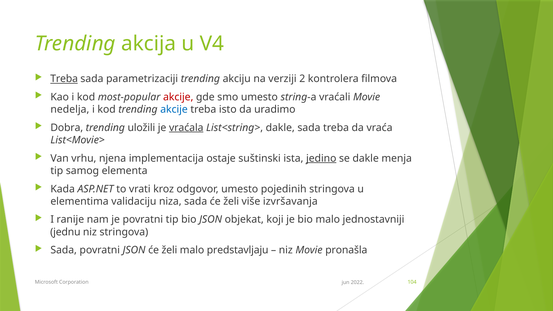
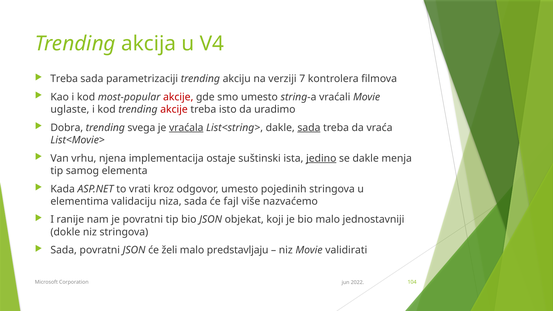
Treba at (64, 79) underline: present -> none
2: 2 -> 7
nedelja: nedelja -> uglaste
akcije at (174, 109) colour: blue -> red
uložili: uložili -> svega
sada at (309, 128) underline: none -> present
sada će želi: želi -> fajl
izvršavanja: izvršavanja -> nazvaćemo
jednu: jednu -> dokle
pronašla: pronašla -> validirati
